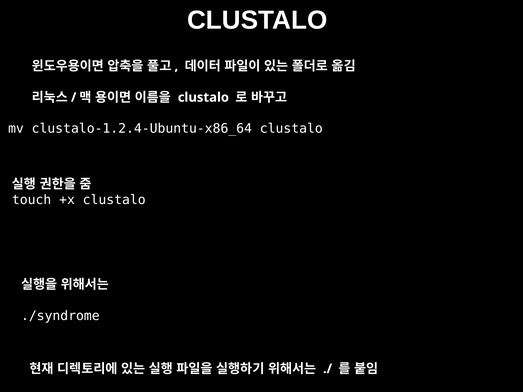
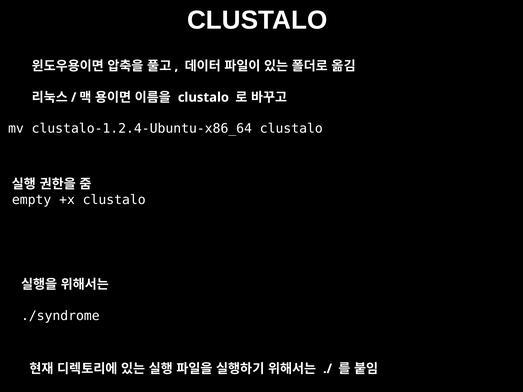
touch: touch -> empty
